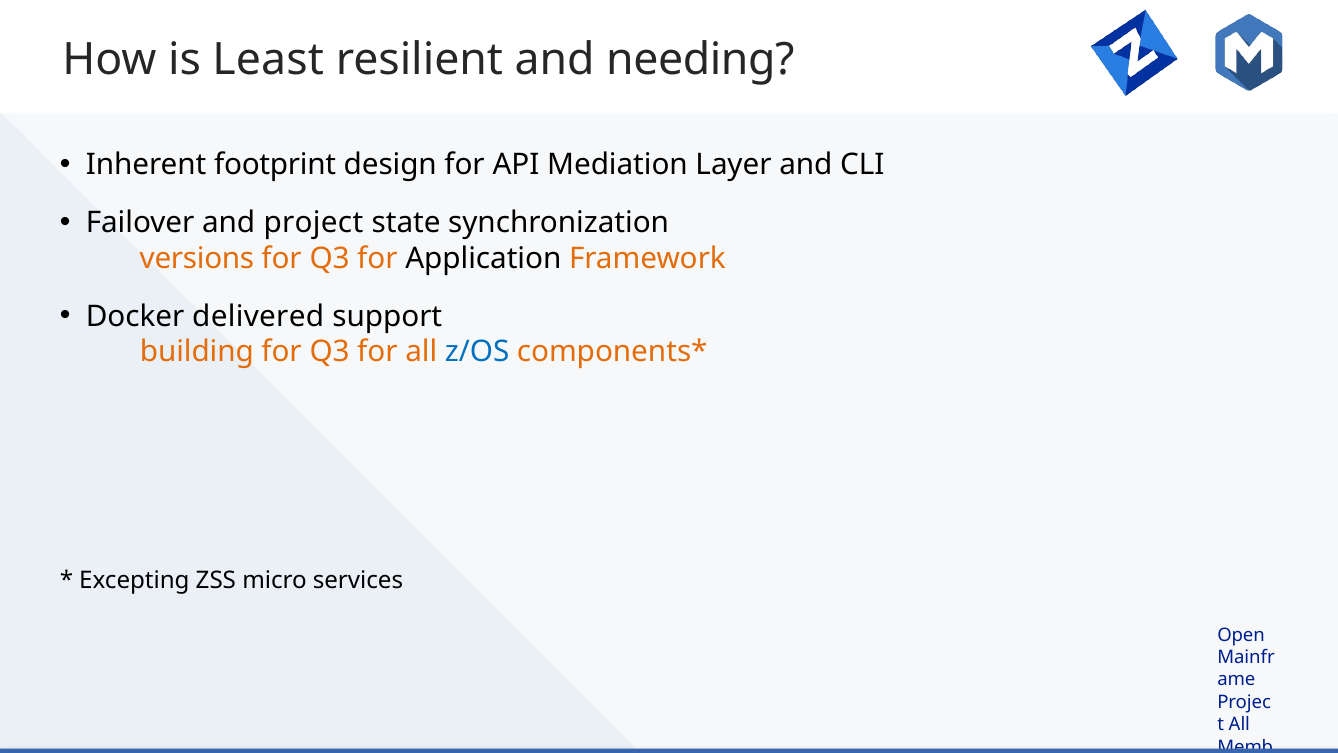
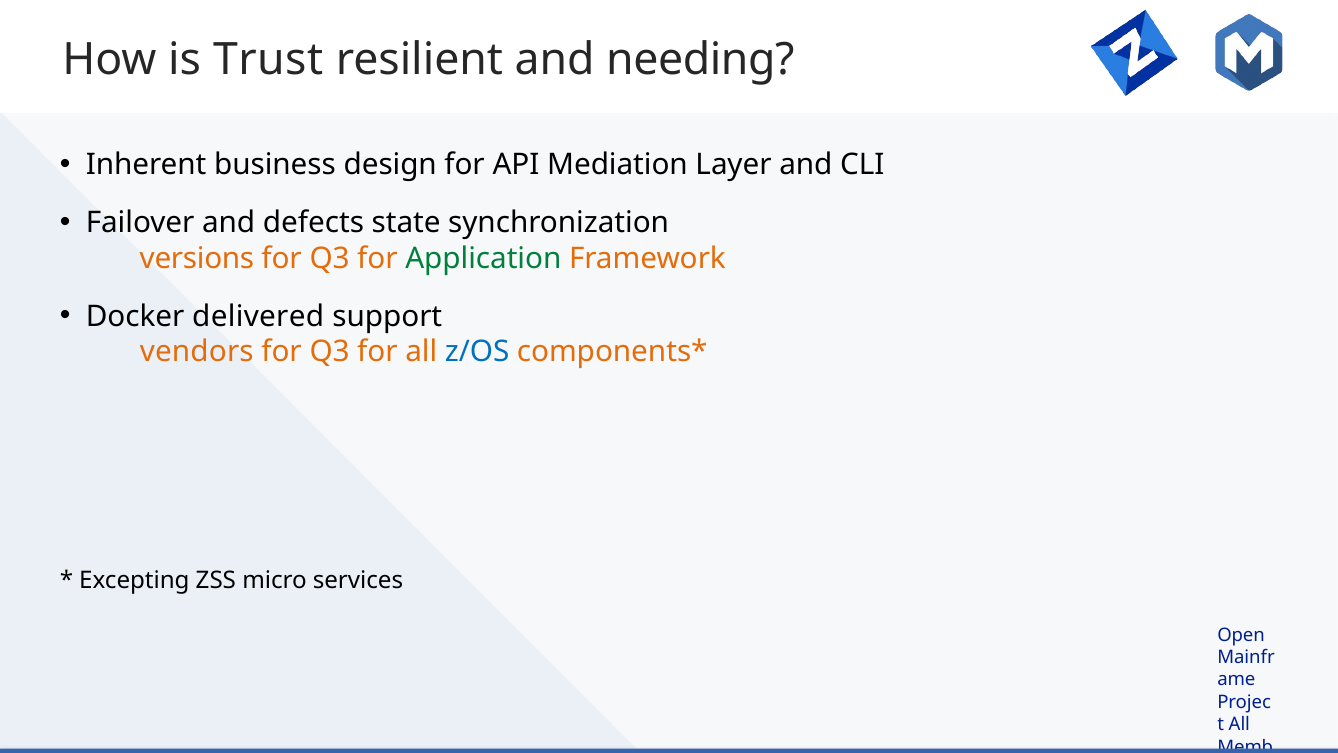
Least: Least -> Trust
footprint: footprint -> business
project: project -> defects
Application colour: black -> green
building: building -> vendors
